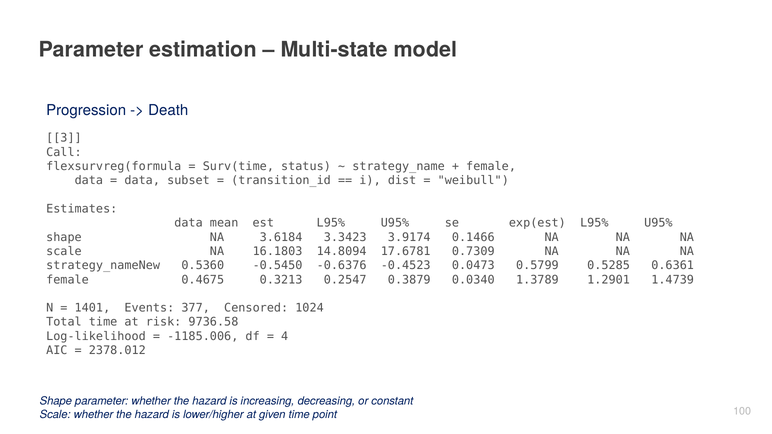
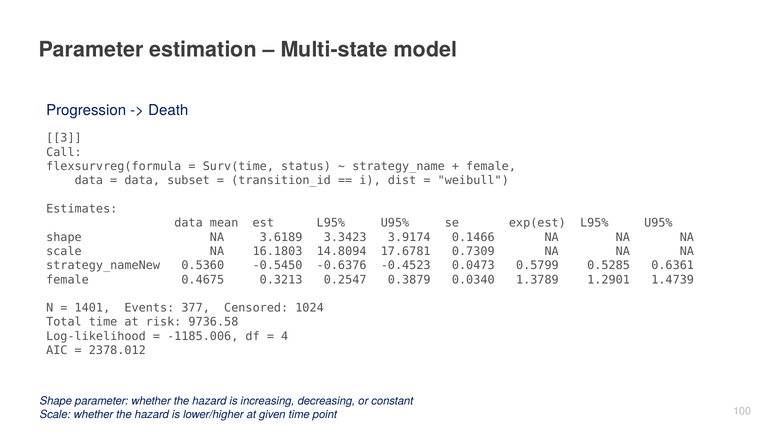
3.6184: 3.6184 -> 3.6189
